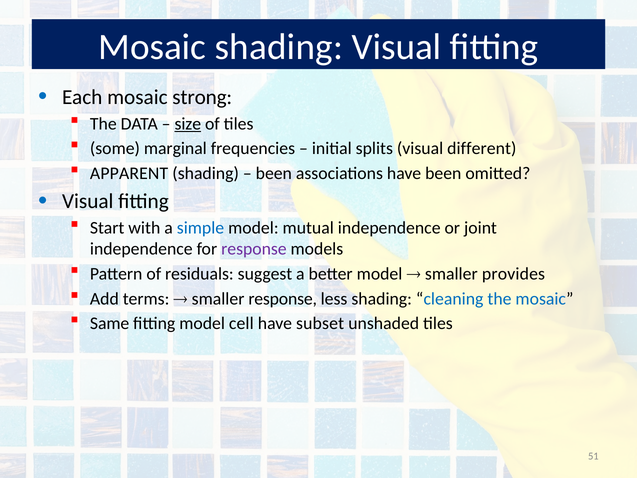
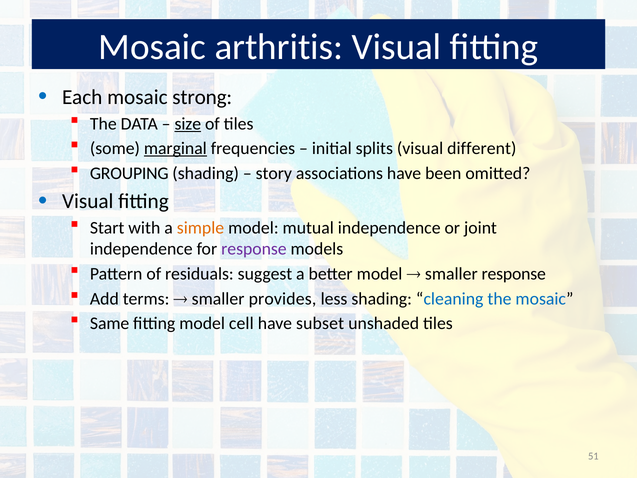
Mosaic shading: shading -> arthritis
marginal underline: none -> present
APPARENT: APPARENT -> GROUPING
been at (274, 173): been -> story
simple colour: blue -> orange
smaller provides: provides -> response
smaller response: response -> provides
